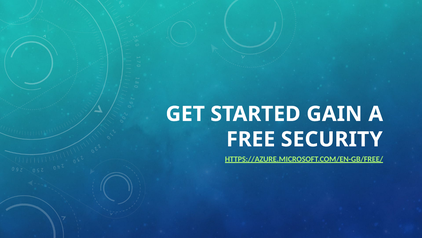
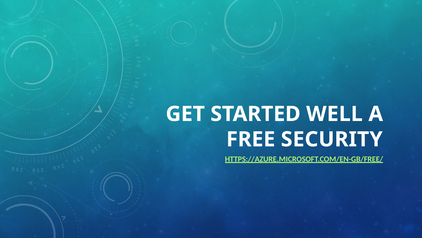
GAIN: GAIN -> WELL
